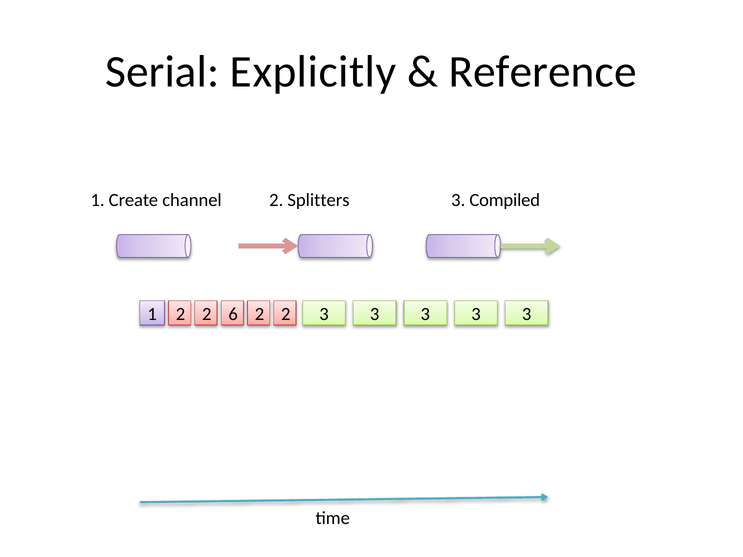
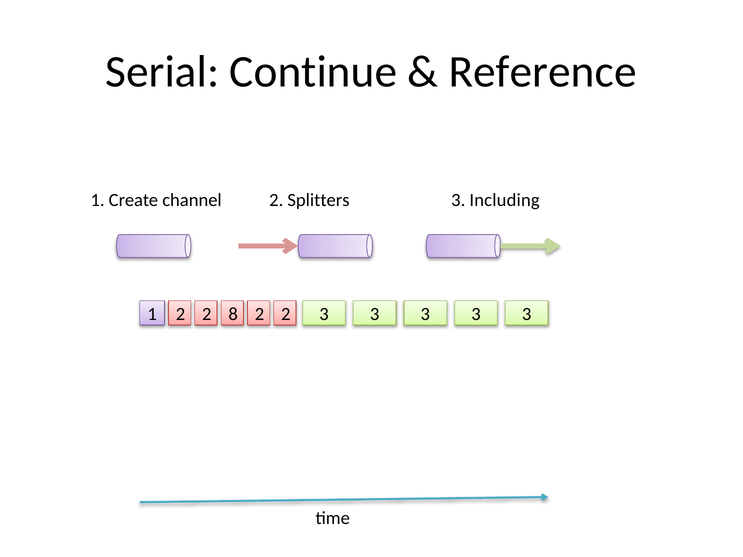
Explicitly: Explicitly -> Continue
Compiled: Compiled -> Including
6: 6 -> 8
